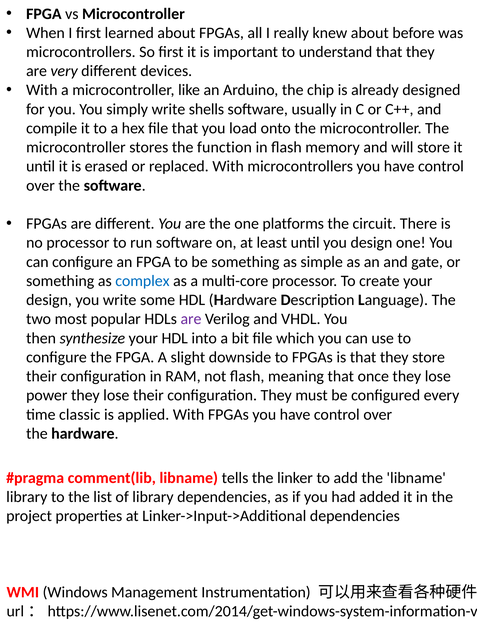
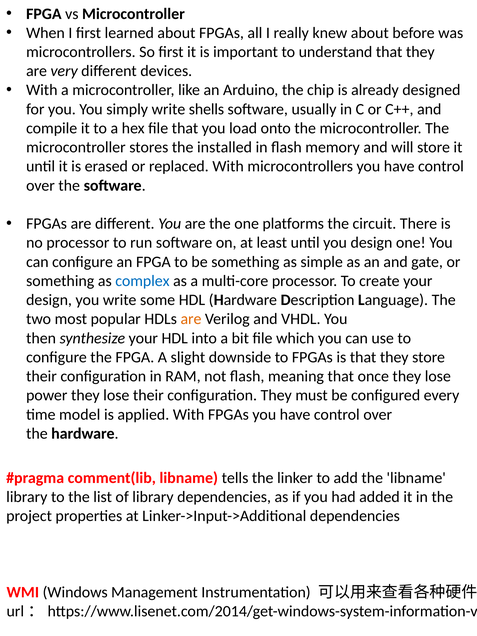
function: function -> installed
are at (191, 319) colour: purple -> orange
classic: classic -> model
